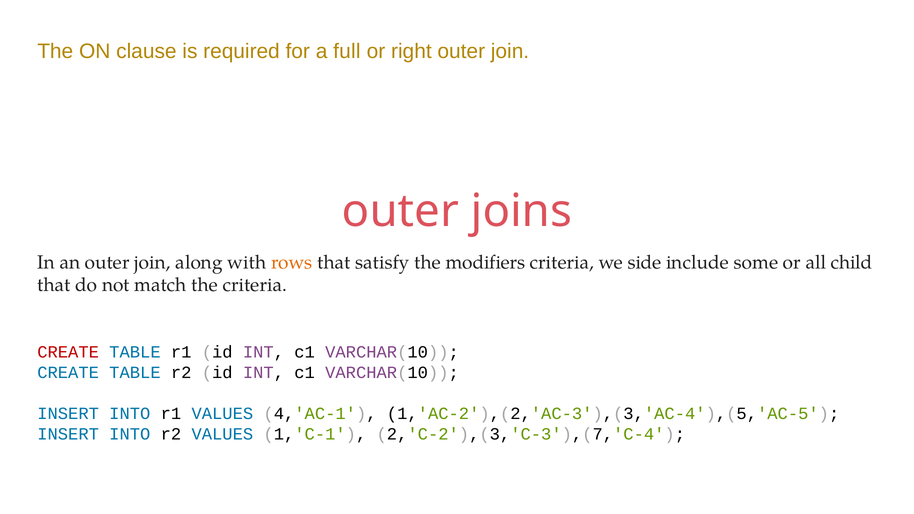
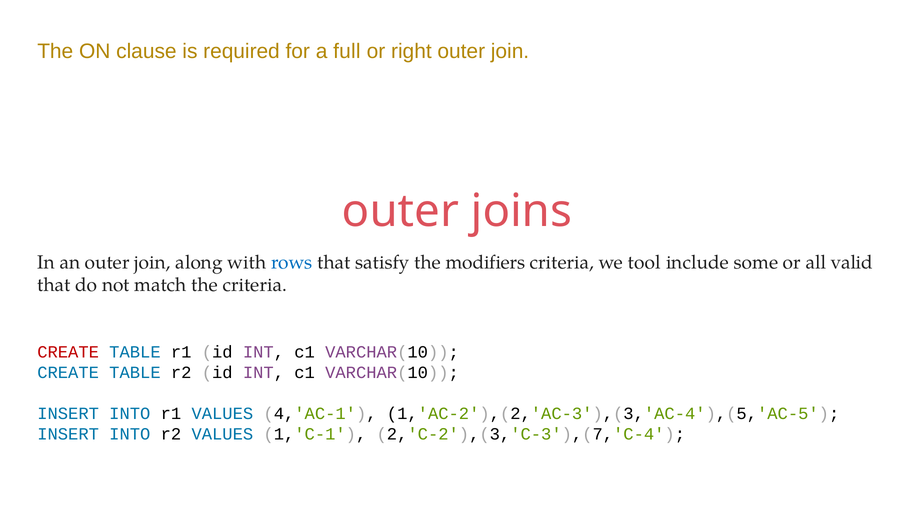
rows colour: orange -> blue
side: side -> tool
child: child -> valid
